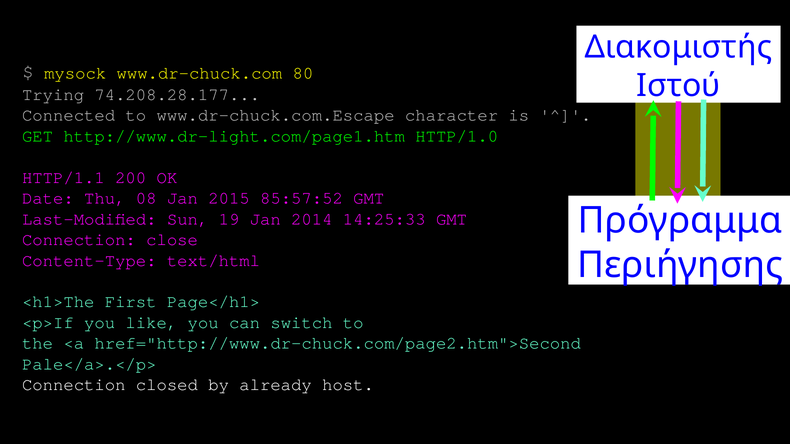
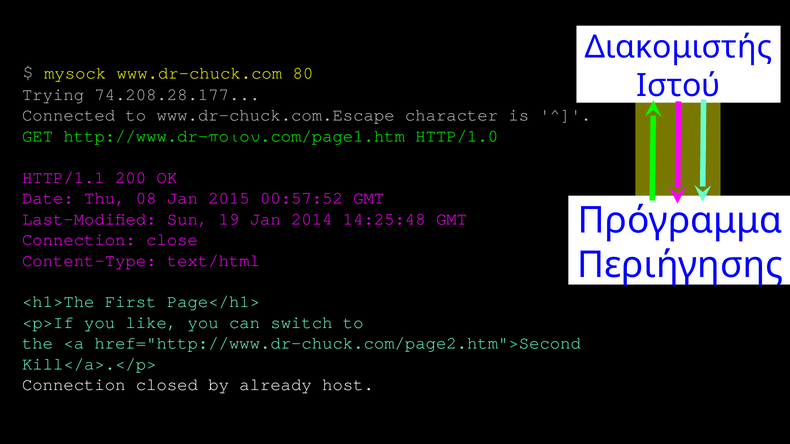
http://www.dr-light.com/page1.htm: http://www.dr-light.com/page1.htm -> http://www.dr-ποιον.com/page1.htm
85:57:52: 85:57:52 -> 00:57:52
14:25:33: 14:25:33 -> 14:25:48
Pale</a>.</p>: Pale</a>.</p> -> Kill</a>.</p>
